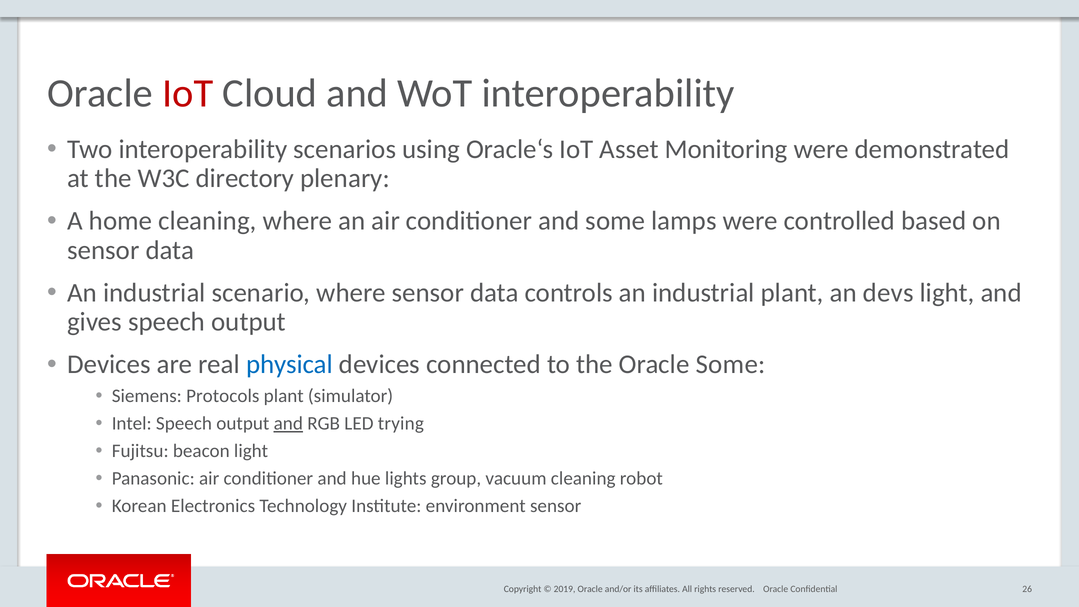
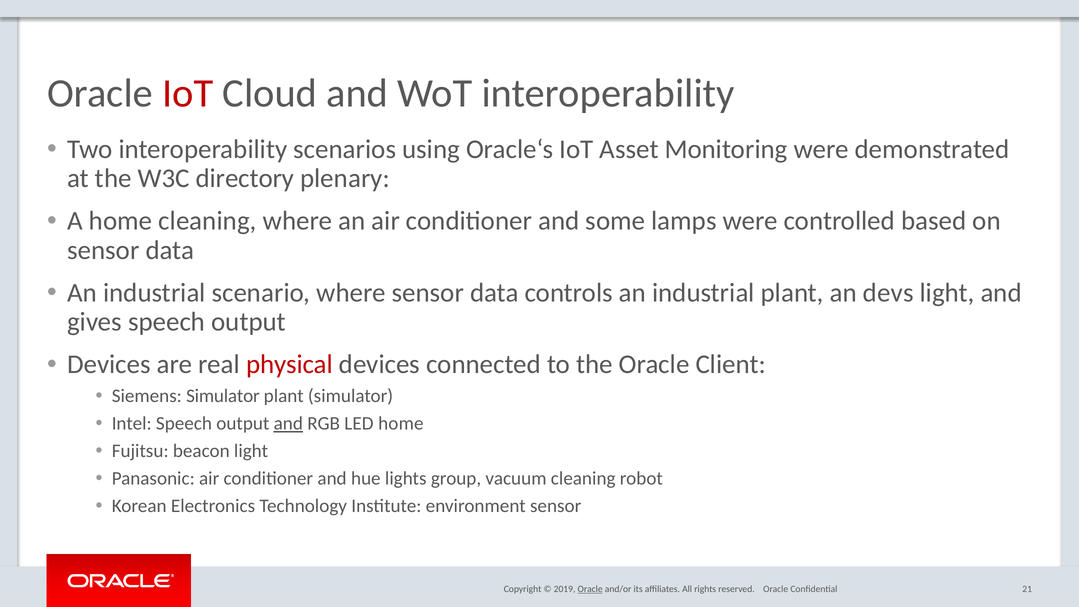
physical colour: blue -> red
Oracle Some: Some -> Client
Siemens Protocols: Protocols -> Simulator
LED trying: trying -> home
Oracle at (590, 589) underline: none -> present
26: 26 -> 21
